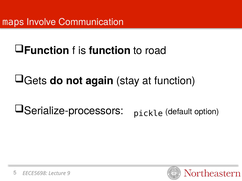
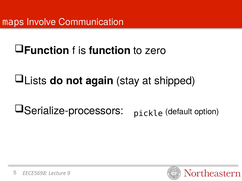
road: road -> zero
Gets: Gets -> Lists
at function: function -> shipped
